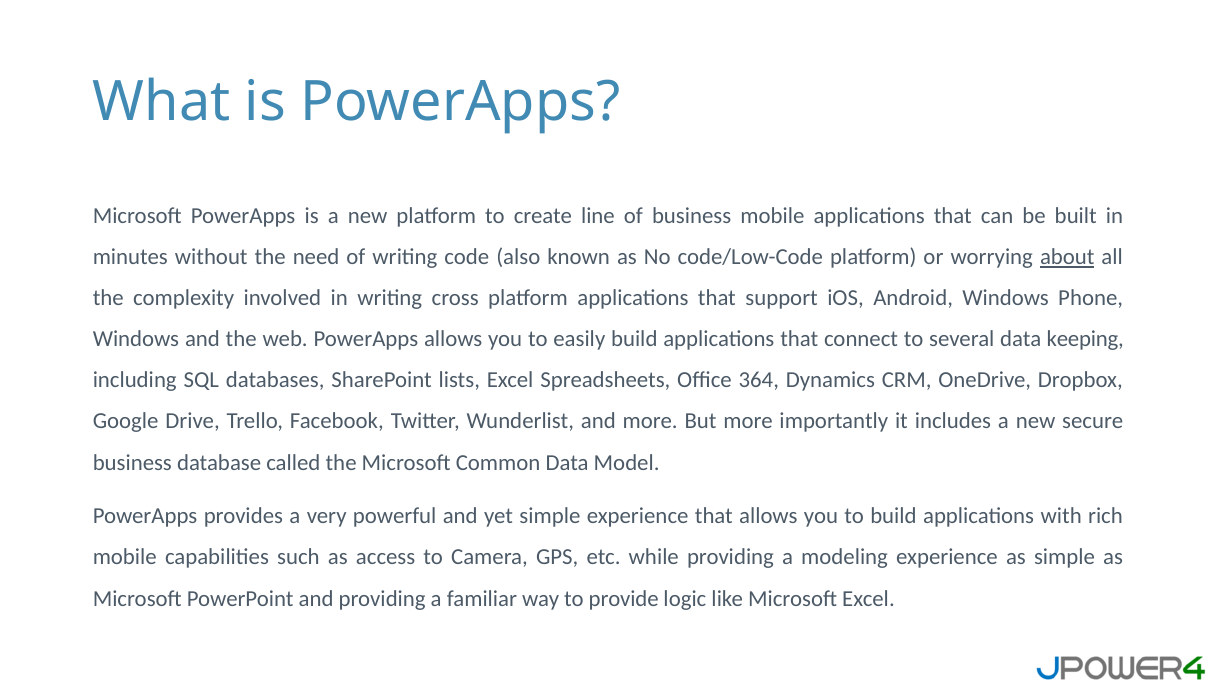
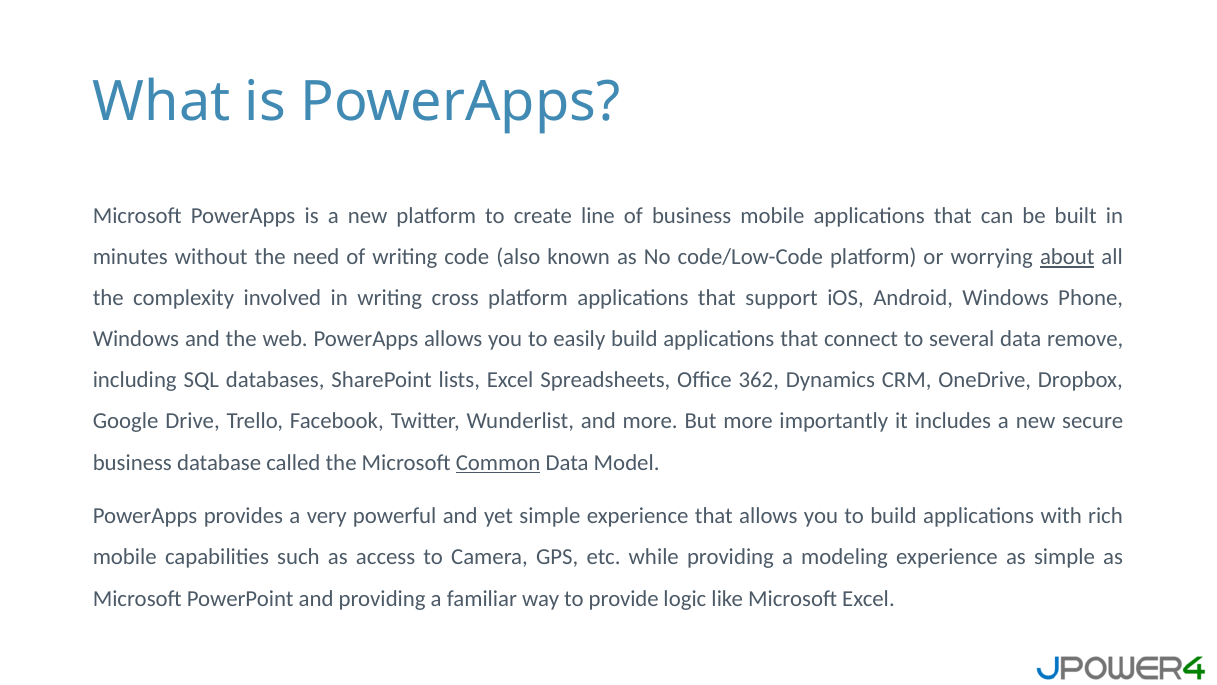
keeping: keeping -> remove
364: 364 -> 362
Common underline: none -> present
